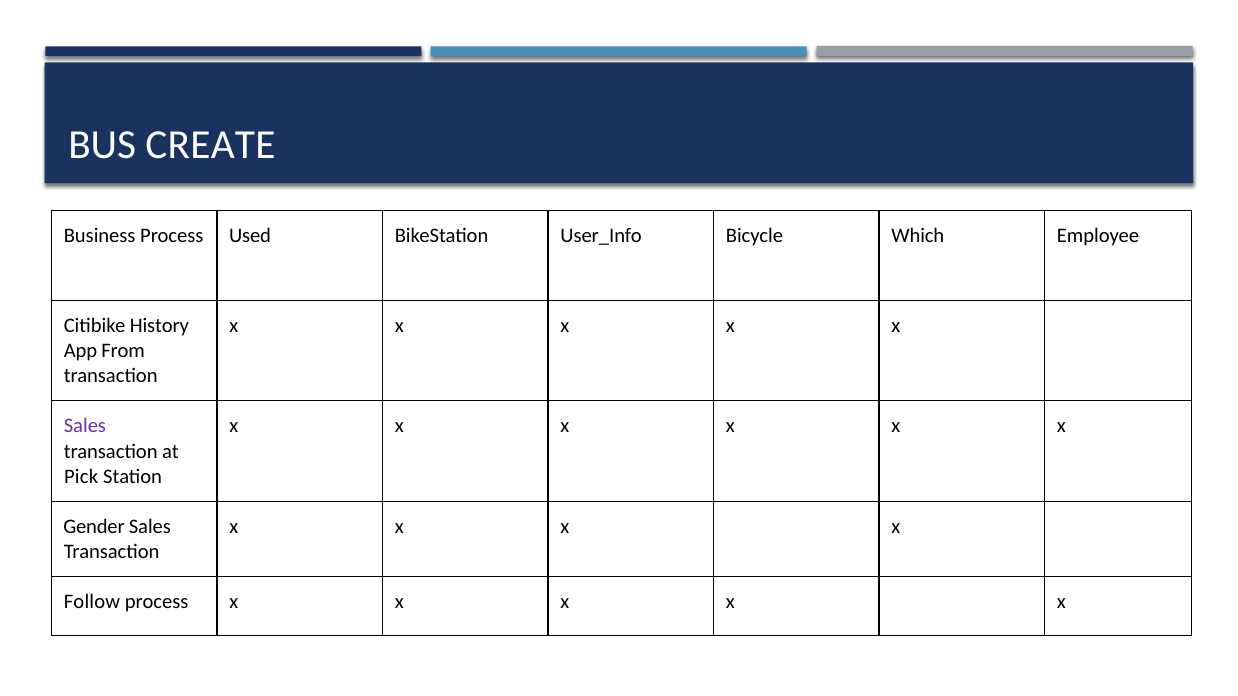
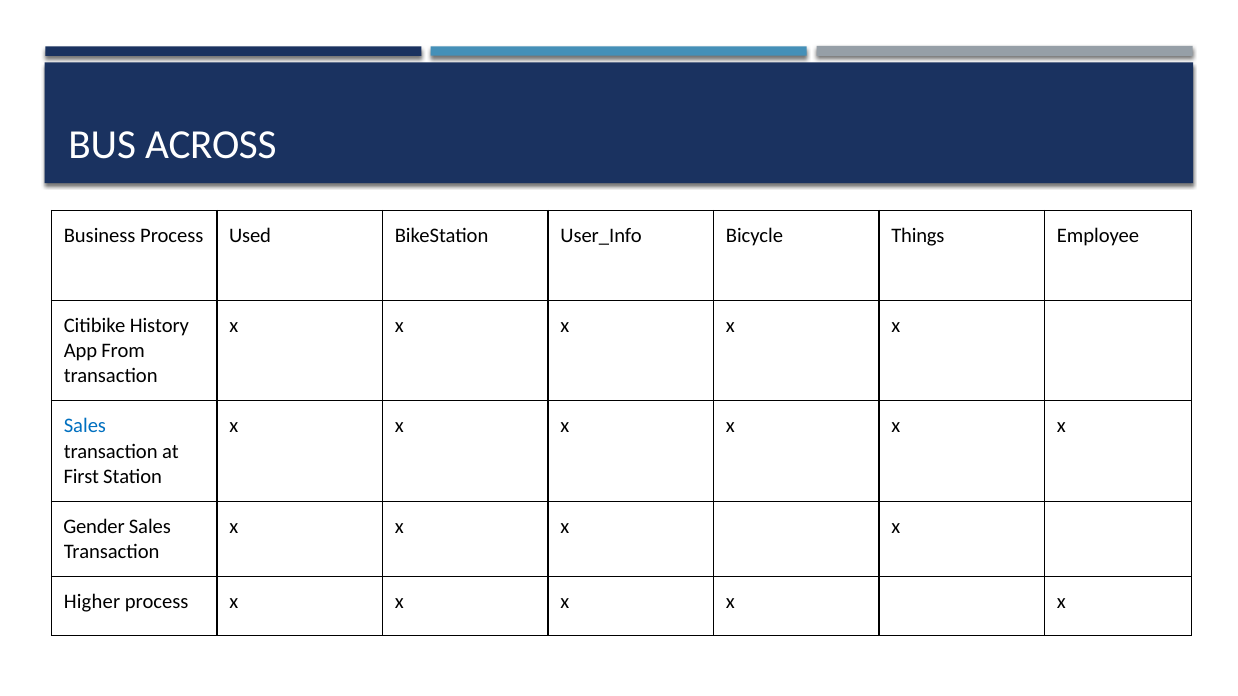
CREATE: CREATE -> ACROSS
Which: Which -> Things
Sales at (85, 426) colour: purple -> blue
Pick: Pick -> First
Follow: Follow -> Higher
